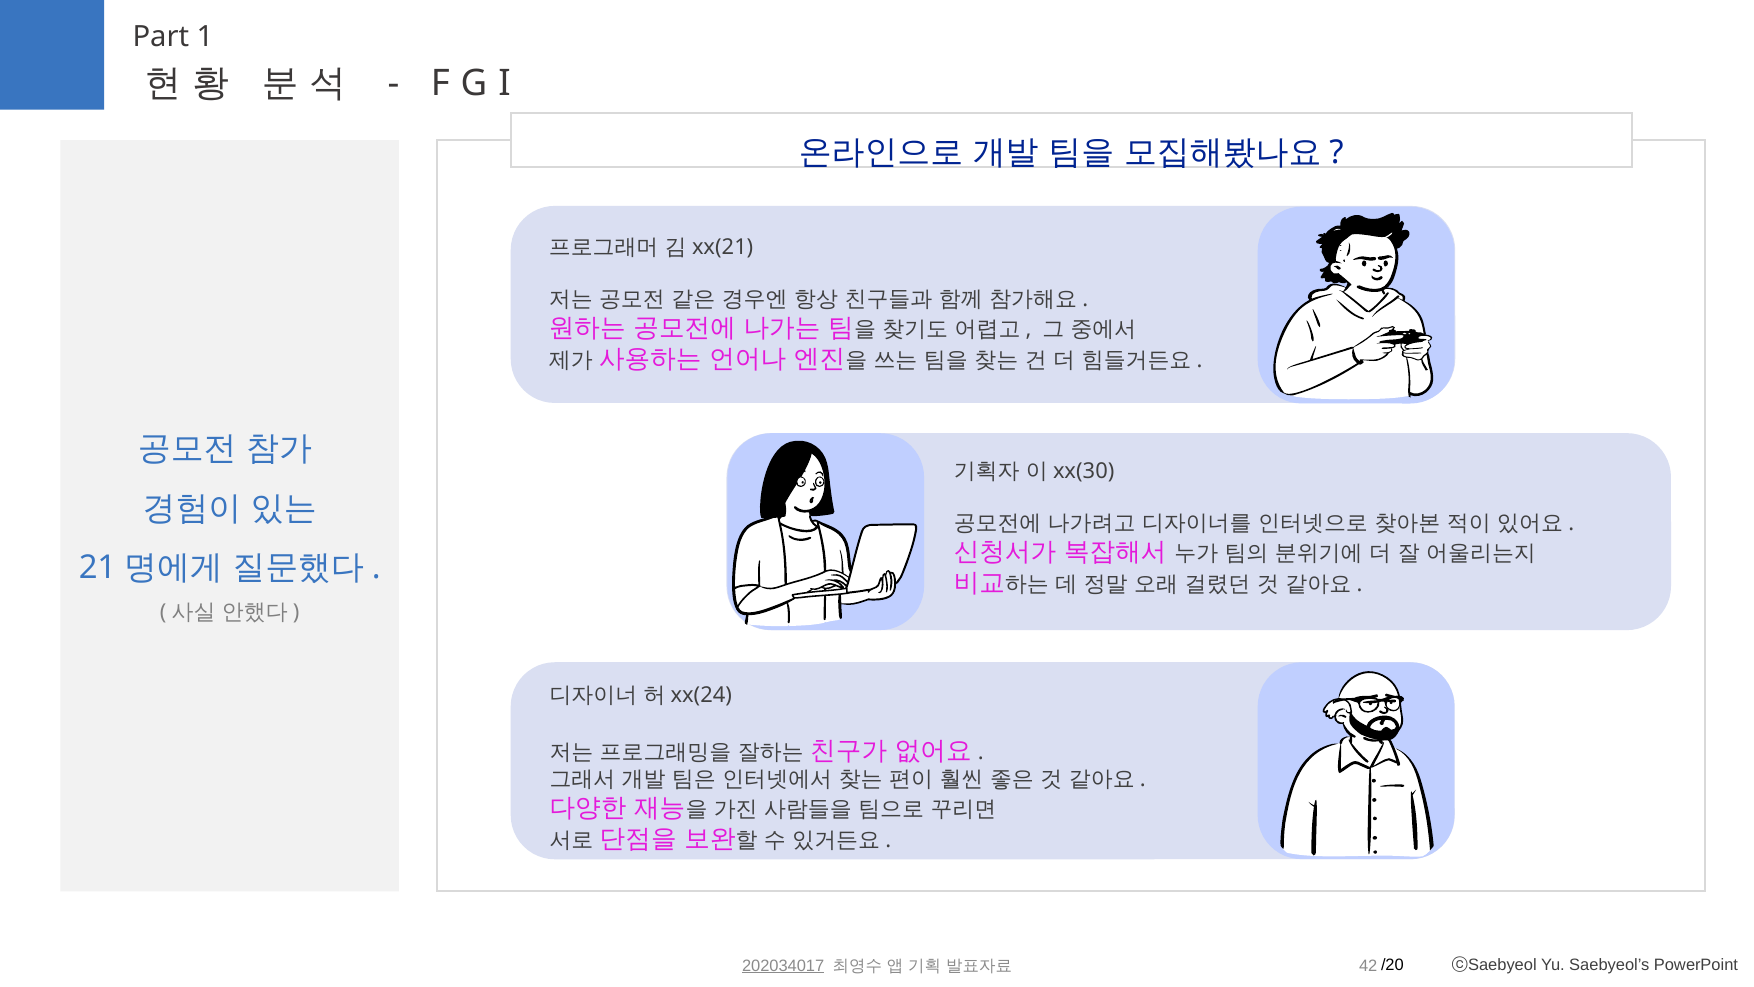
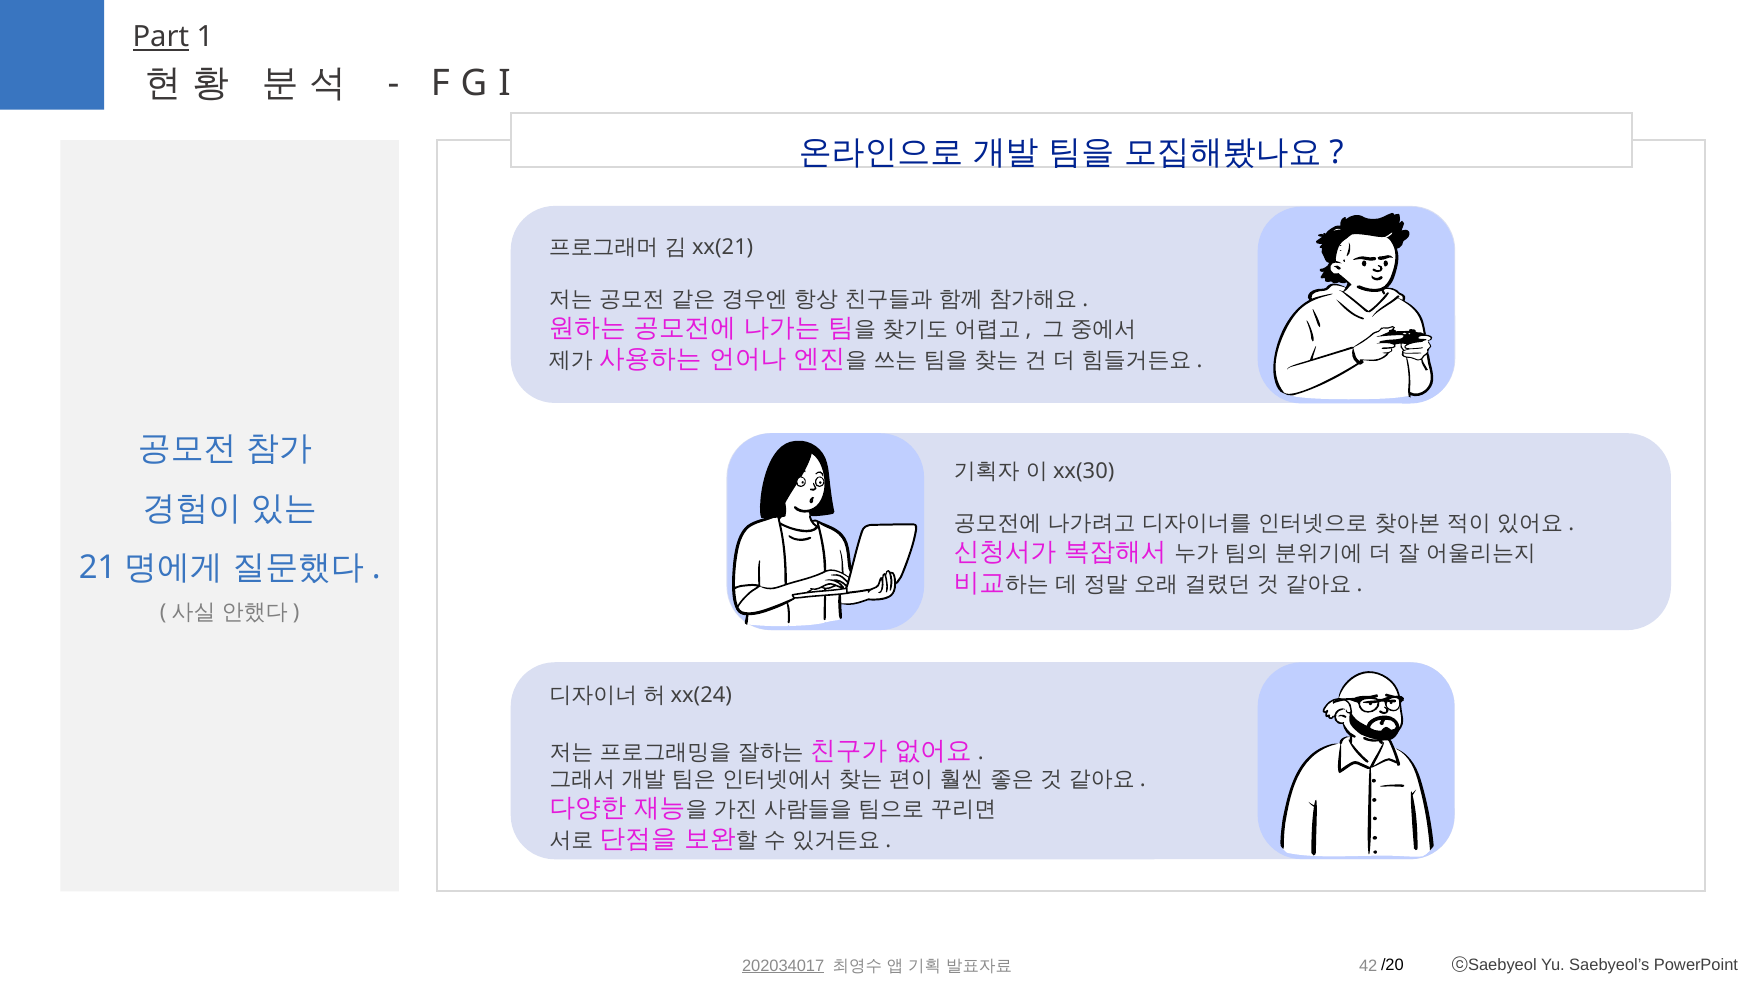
Part underline: none -> present
